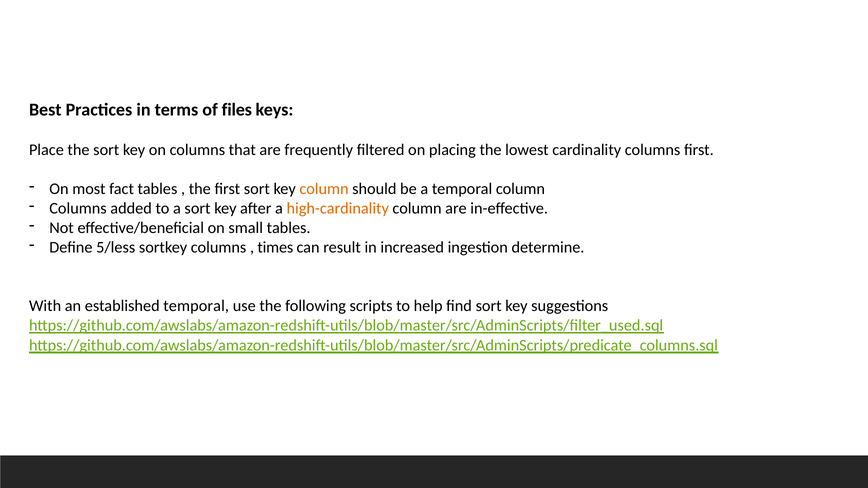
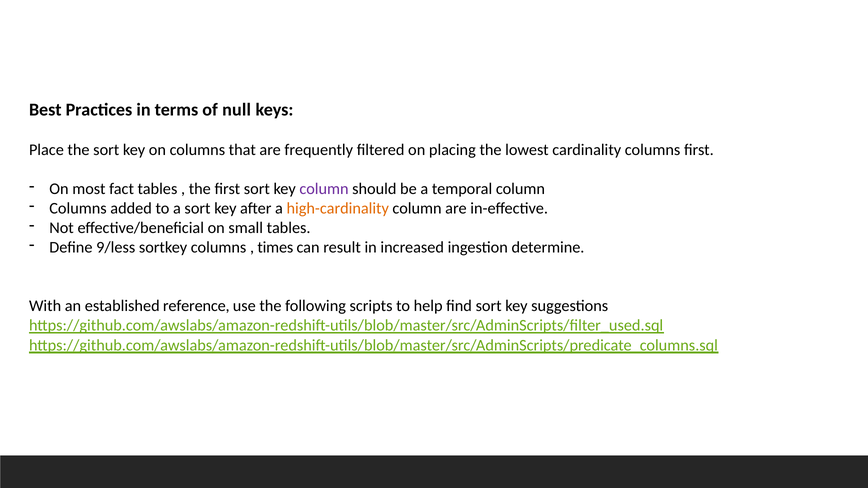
files: files -> null
column at (324, 189) colour: orange -> purple
5/less: 5/less -> 9/less
established temporal: temporal -> reference
